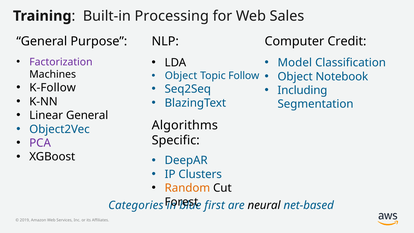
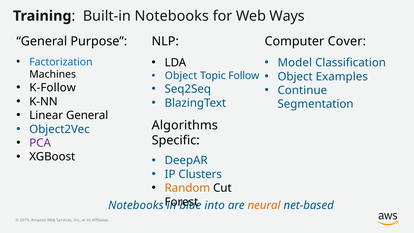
Built-in Processing: Processing -> Notebooks
Sales: Sales -> Ways
Credit: Credit -> Cover
Factorization colour: purple -> blue
Notebook: Notebook -> Examples
Including: Including -> Continue
Categories at (136, 205): Categories -> Notebooks
first: first -> into
neural colour: black -> orange
